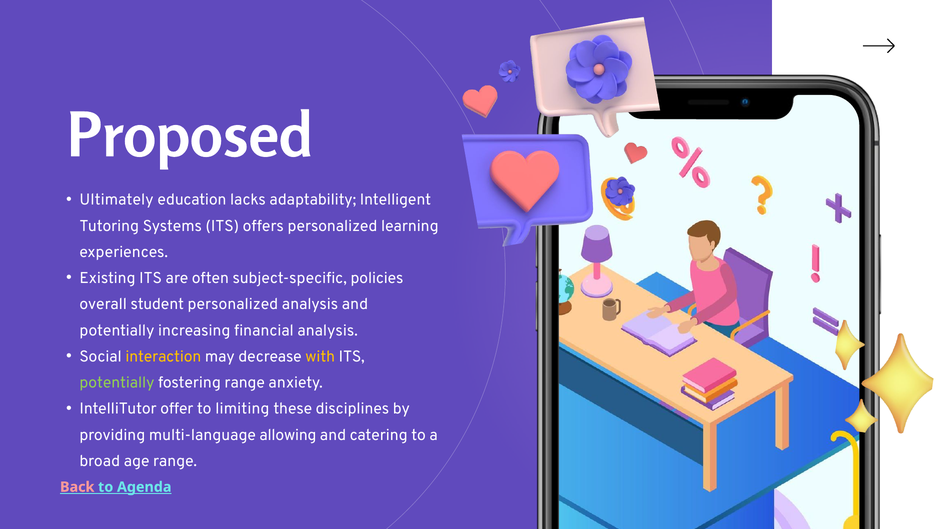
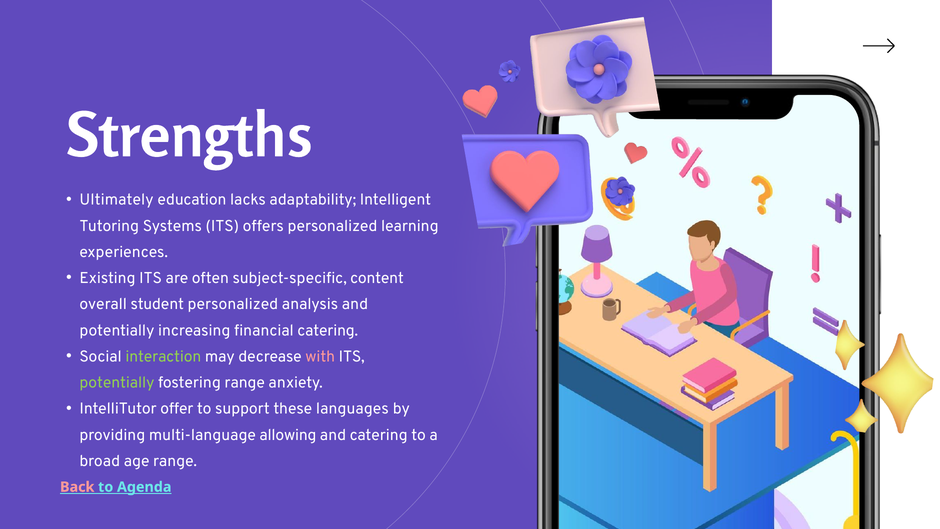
Proposed: Proposed -> Strengths
policies: policies -> content
financial analysis: analysis -> catering
interaction colour: yellow -> light green
with colour: yellow -> pink
limiting: limiting -> support
disciplines: disciplines -> languages
